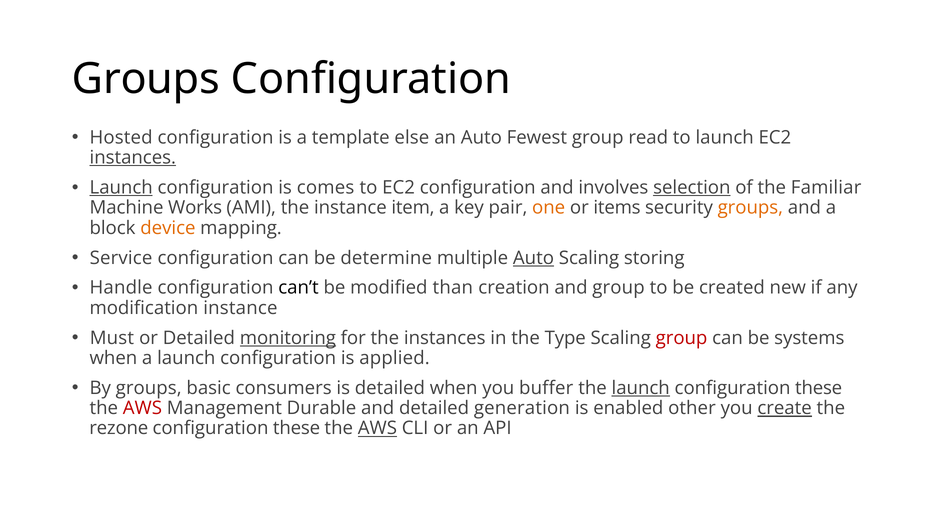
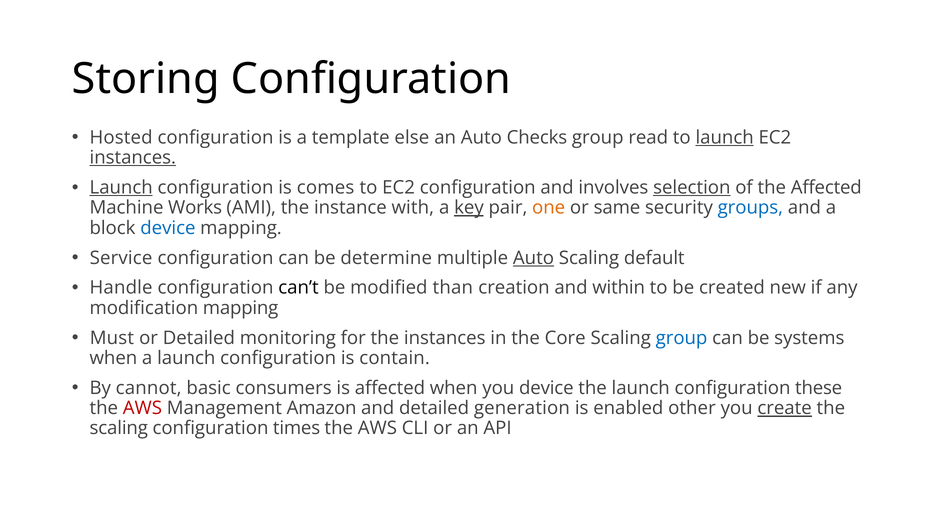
Groups at (146, 79): Groups -> Storing
Fewest: Fewest -> Checks
launch at (725, 138) underline: none -> present
the Familiar: Familiar -> Affected
item: item -> with
key underline: none -> present
items: items -> same
groups at (750, 208) colour: orange -> blue
device at (168, 228) colour: orange -> blue
storing: storing -> default
and group: group -> within
modification instance: instance -> mapping
monitoring underline: present -> none
Type: Type -> Core
group at (682, 338) colour: red -> blue
applied: applied -> contain
By groups: groups -> cannot
is detailed: detailed -> affected
you buffer: buffer -> device
launch at (641, 388) underline: present -> none
Durable: Durable -> Amazon
rezone at (119, 429): rezone -> scaling
these at (297, 429): these -> times
AWS at (377, 429) underline: present -> none
